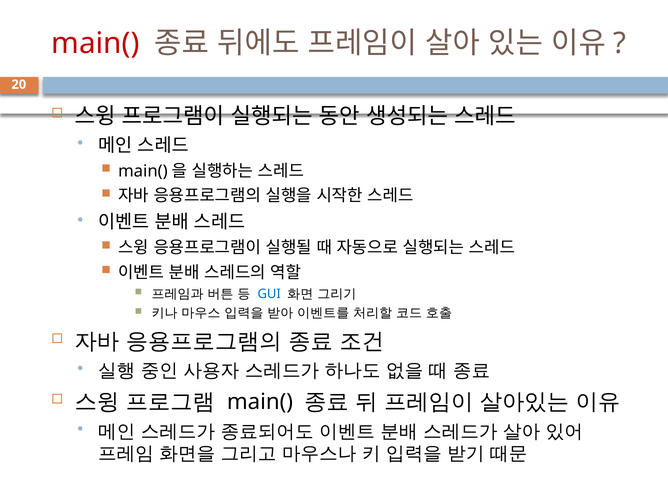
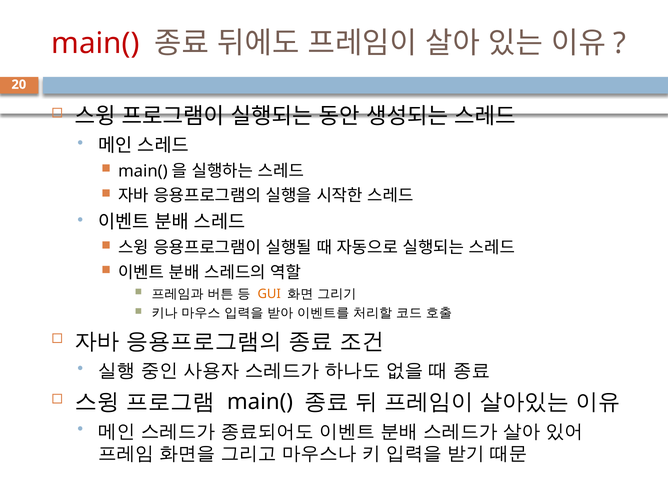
GUI colour: blue -> orange
